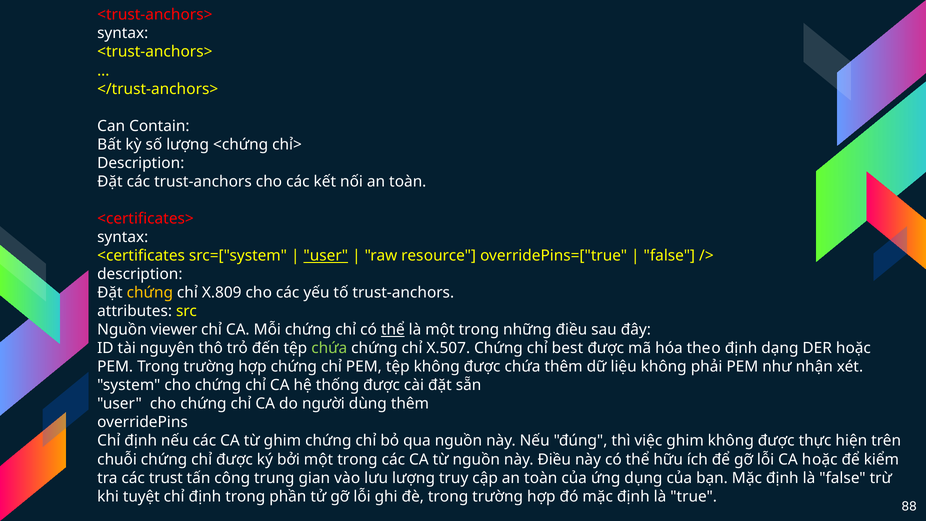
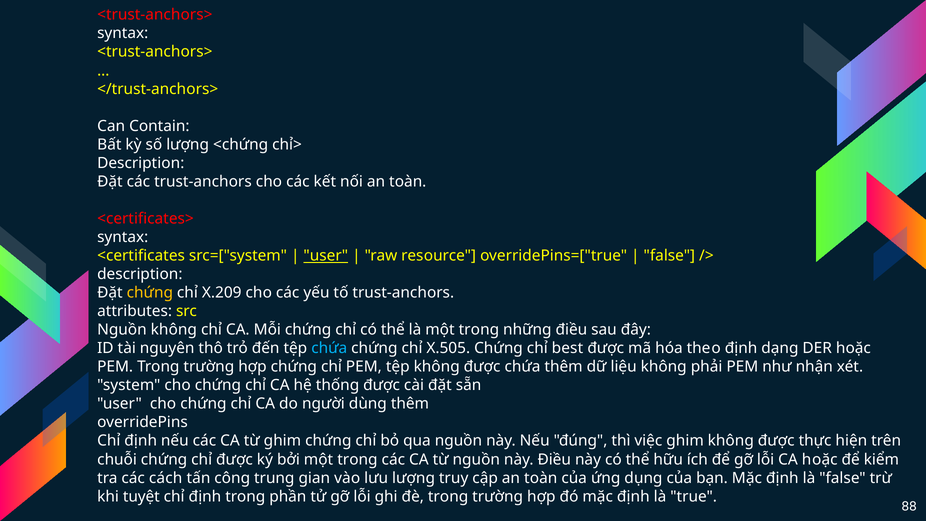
X.809: X.809 -> X.209
Nguồn viewer: viewer -> không
thể at (393, 330) underline: present -> none
chứa at (329, 348) colour: light green -> light blue
X.507: X.507 -> X.505
trust: trust -> cách
